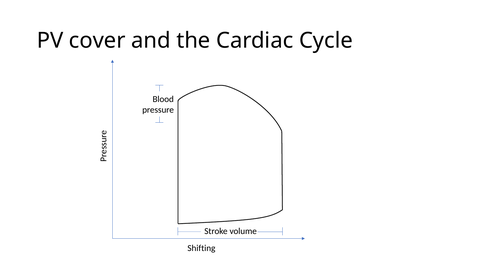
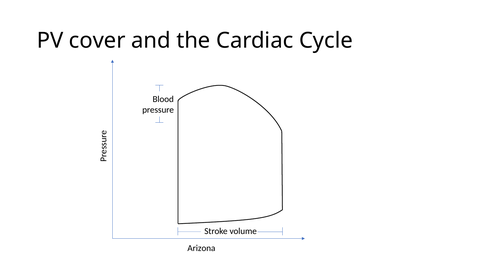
Shifting: Shifting -> Arizona
